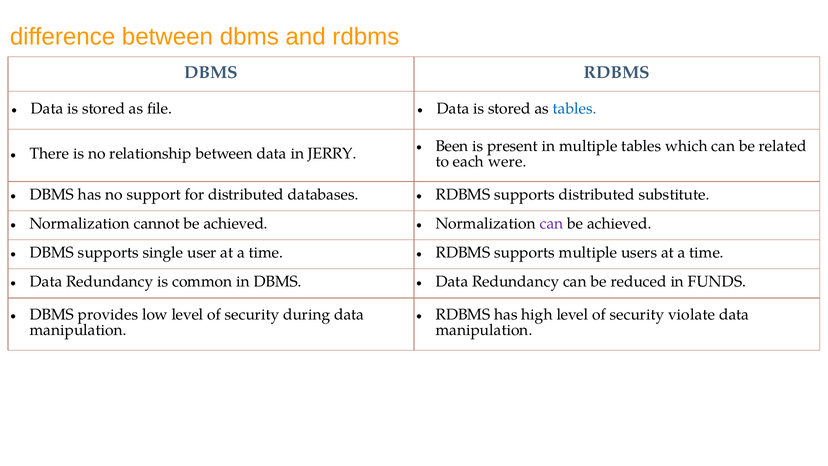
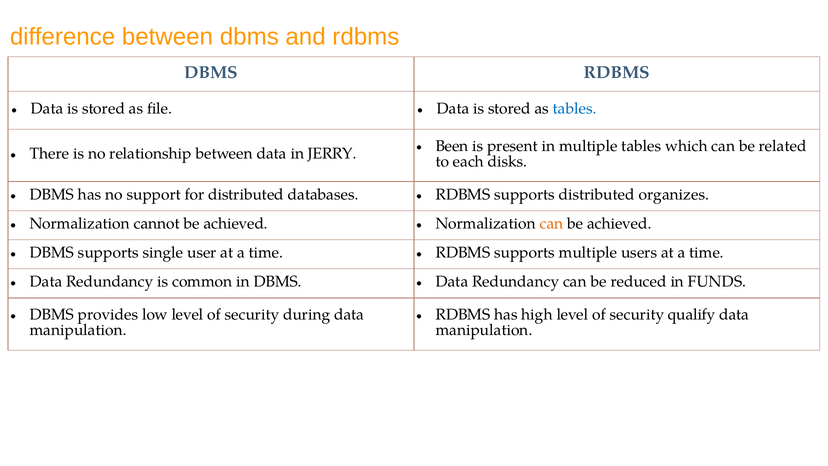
were: were -> disks
substitute: substitute -> organizes
can at (552, 223) colour: purple -> orange
violate: violate -> qualify
